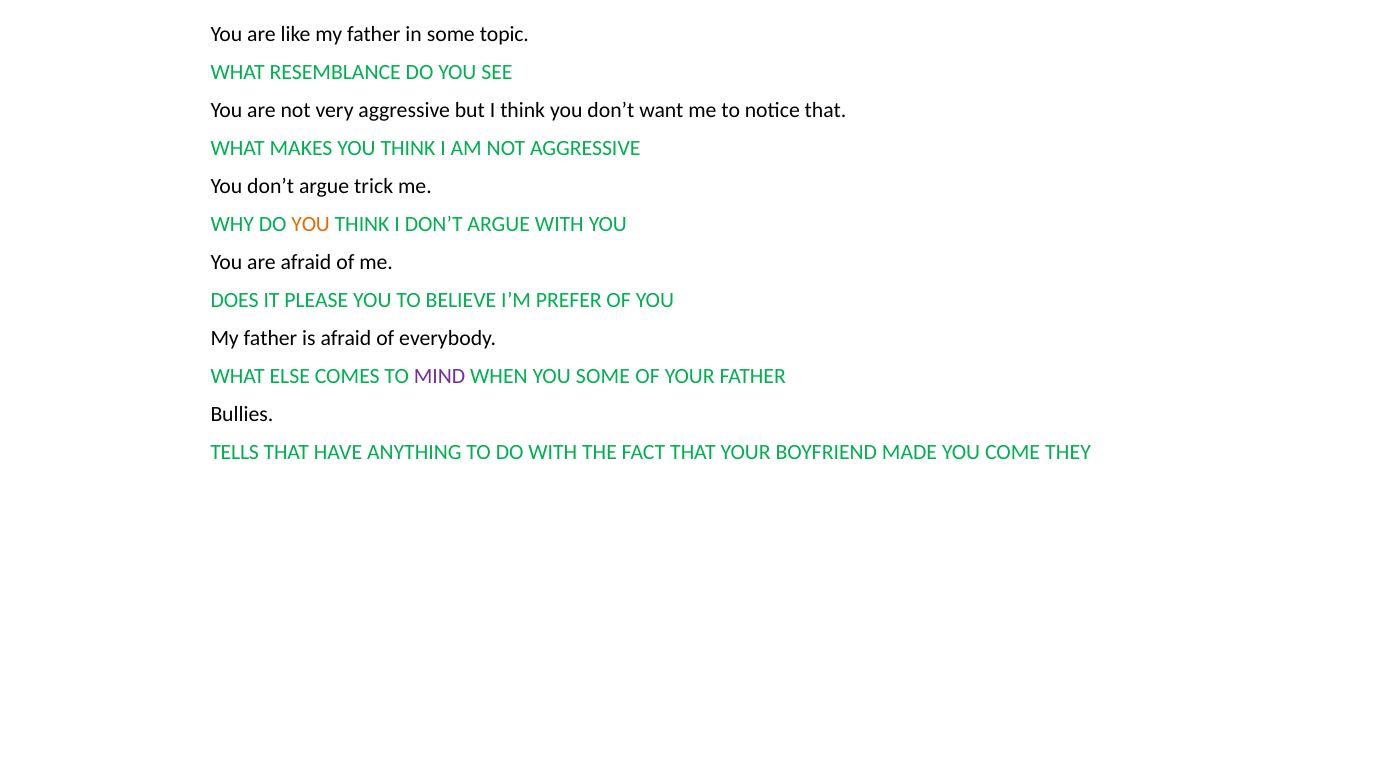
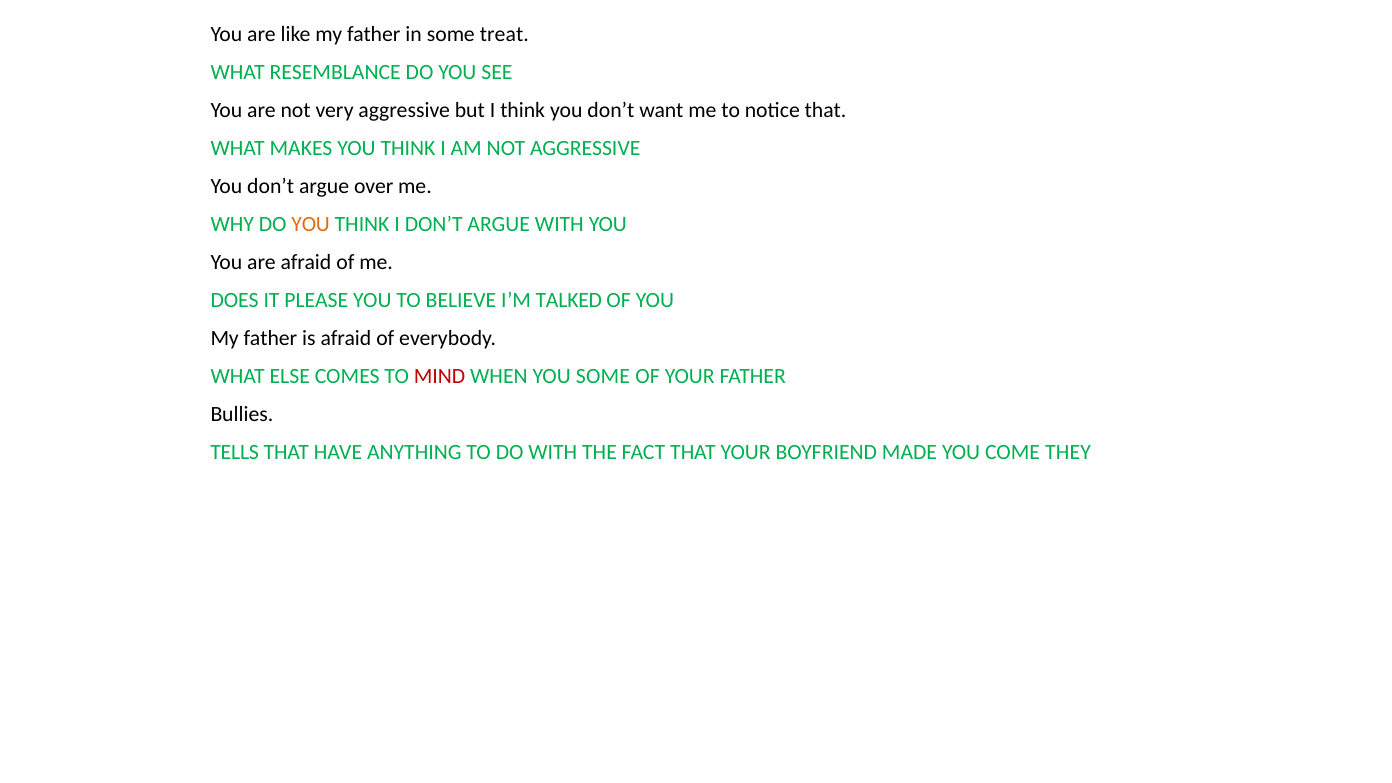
topic: topic -> treat
trick: trick -> over
PREFER: PREFER -> TALKED
MIND colour: purple -> red
